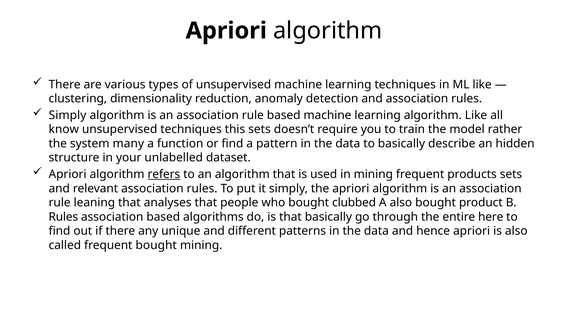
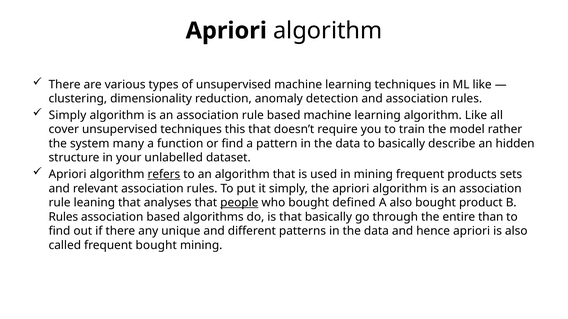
know: know -> cover
this sets: sets -> that
people underline: none -> present
clubbed: clubbed -> defined
here: here -> than
